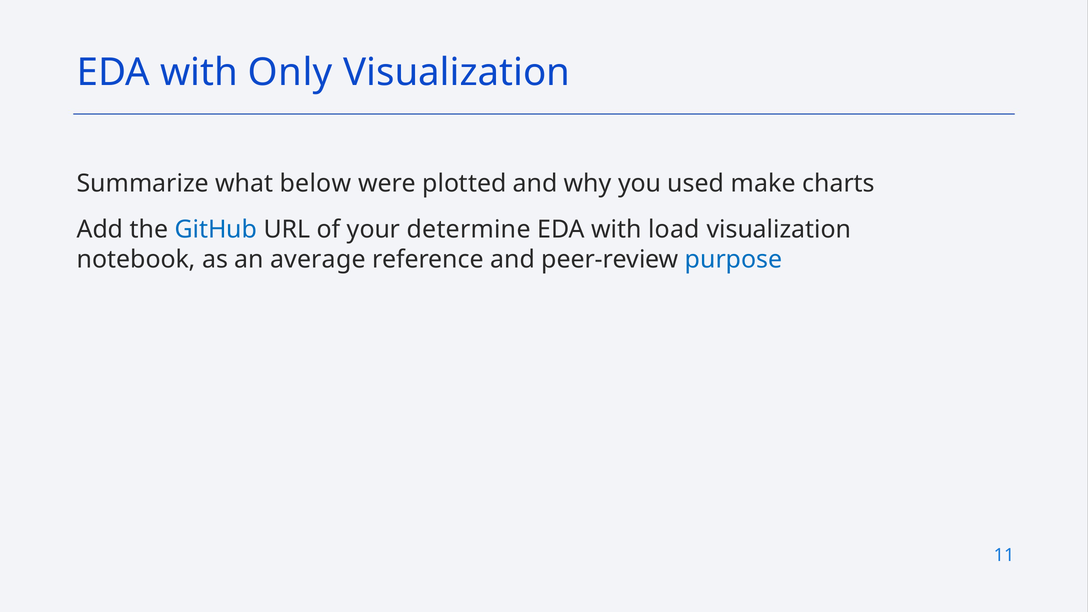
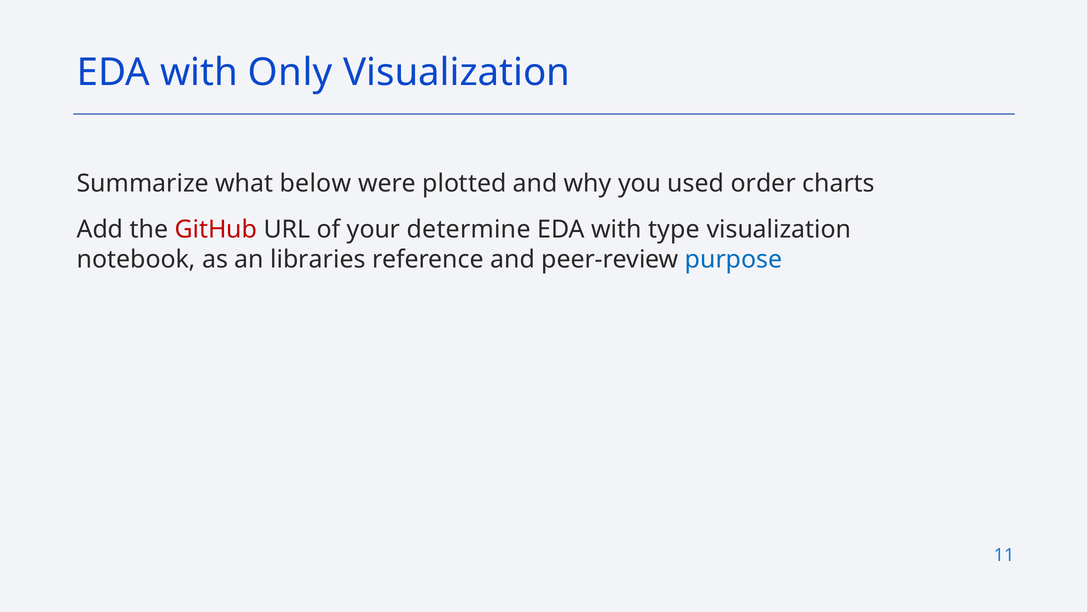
make: make -> order
GitHub colour: blue -> red
load: load -> type
average: average -> libraries
